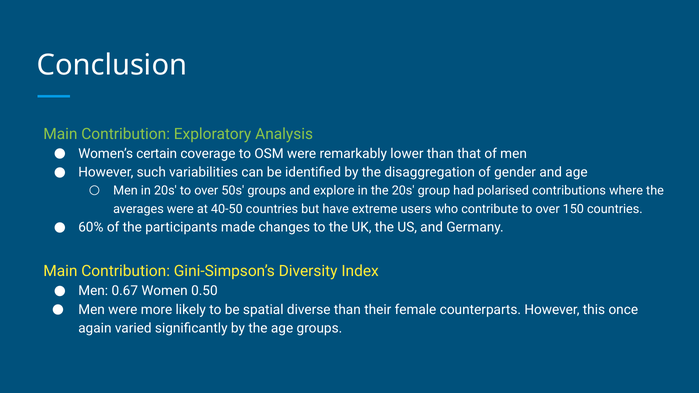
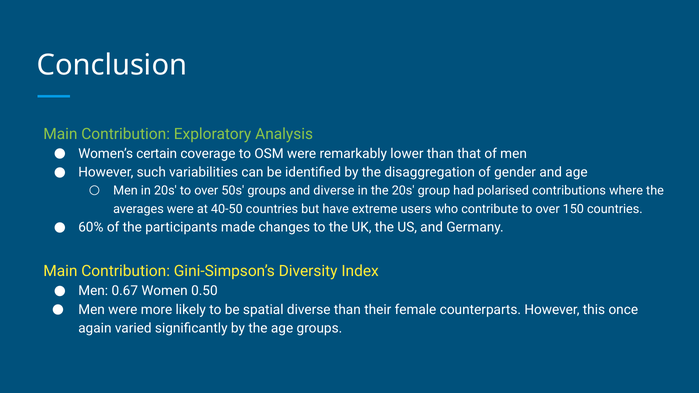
and explore: explore -> diverse
